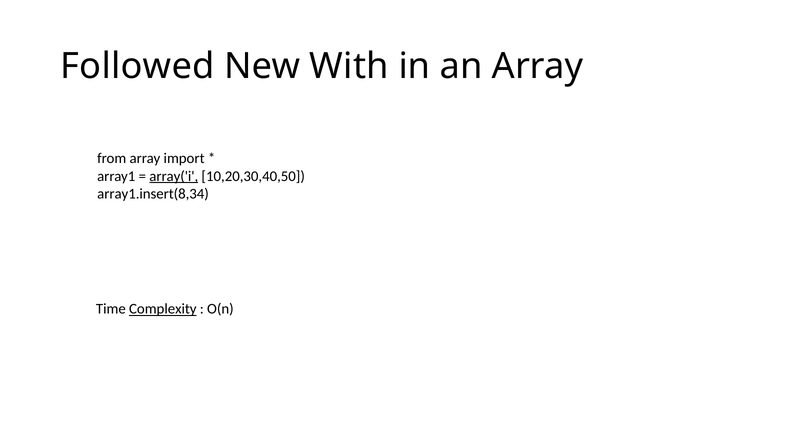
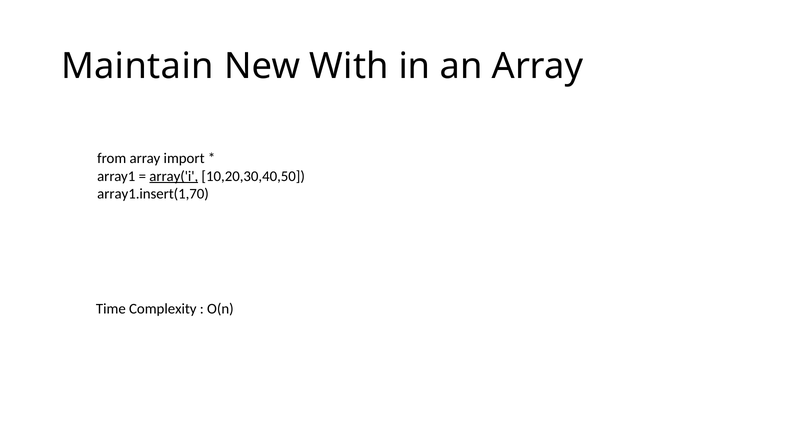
Followed: Followed -> Maintain
array1.insert(8,34: array1.insert(8,34 -> array1.insert(1,70
Complexity underline: present -> none
